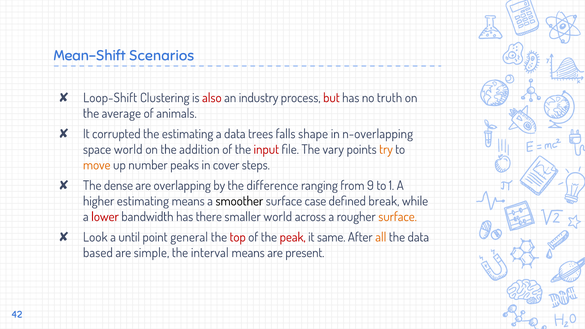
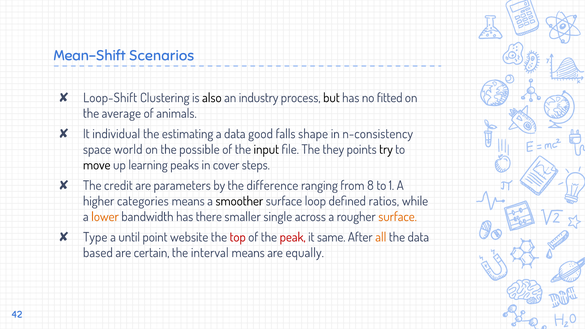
also colour: red -> black
but colour: red -> black
truth: truth -> fitted
corrupted: corrupted -> individual
trees: trees -> good
n-overlapping: n-overlapping -> n-consistency
addition: addition -> possible
input colour: red -> black
vary: vary -> they
try colour: orange -> black
move colour: orange -> black
number: number -> learning
dense: dense -> credit
overlapping: overlapping -> parameters
9: 9 -> 8
higher estimating: estimating -> categories
case: case -> loop
break: break -> ratios
lower colour: red -> orange
smaller world: world -> single
Look: Look -> Type
general: general -> website
simple: simple -> certain
present: present -> equally
